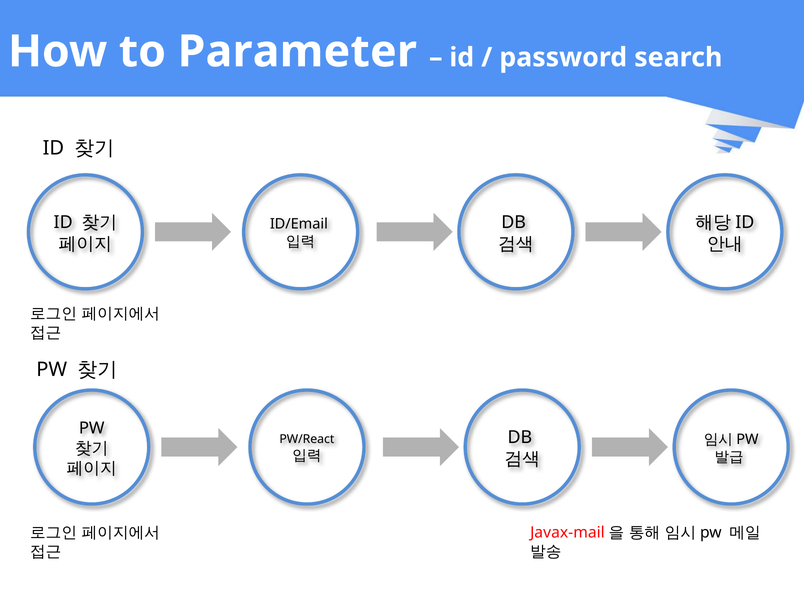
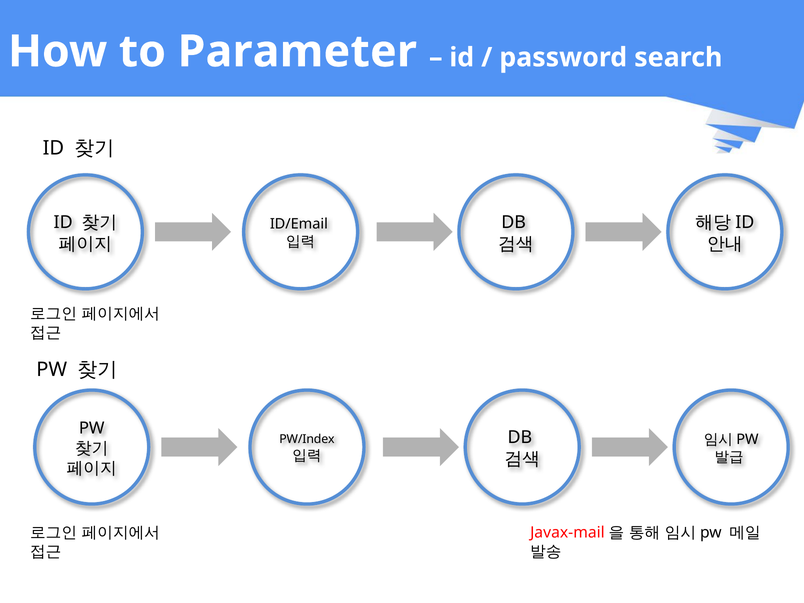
PW/React: PW/React -> PW/Index
